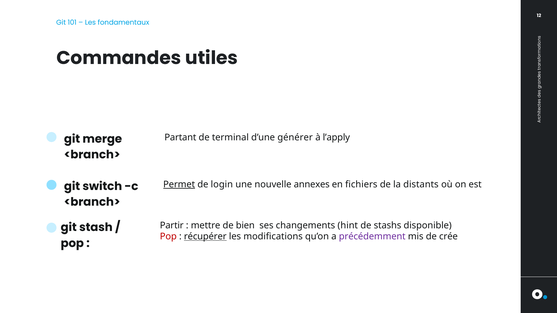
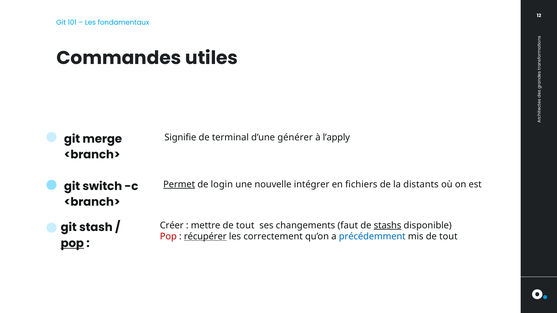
Partant: Partant -> Signifie
annexes: annexes -> intégrer
Partir: Partir -> Créer
mettre de bien: bien -> tout
hint: hint -> faut
stashs underline: none -> present
modifications: modifications -> correctement
précédemment colour: purple -> blue
mis de crée: crée -> tout
pop at (72, 243) underline: none -> present
